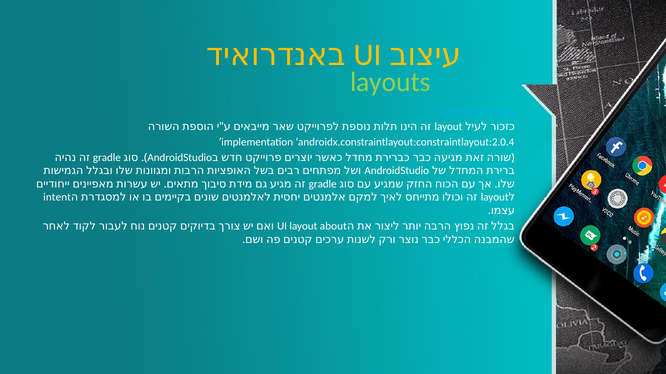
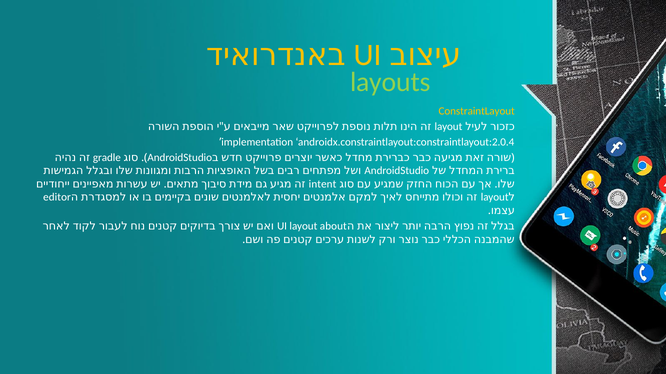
ConstraintLayout colour: light blue -> yellow
gradle at (323, 184): gradle -> intent
intent: intent -> editor
